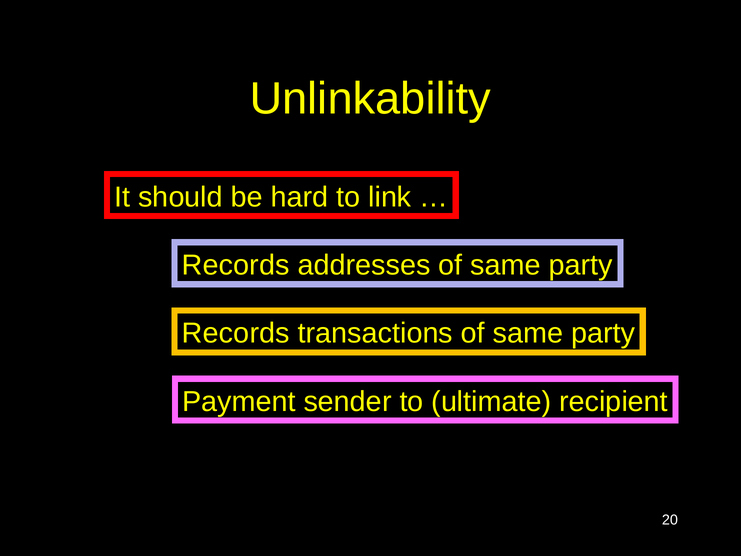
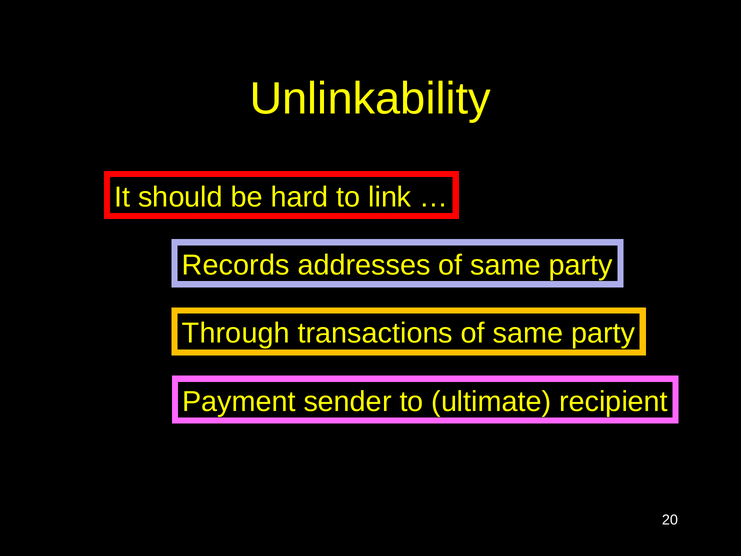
Records at (236, 333): Records -> Through
